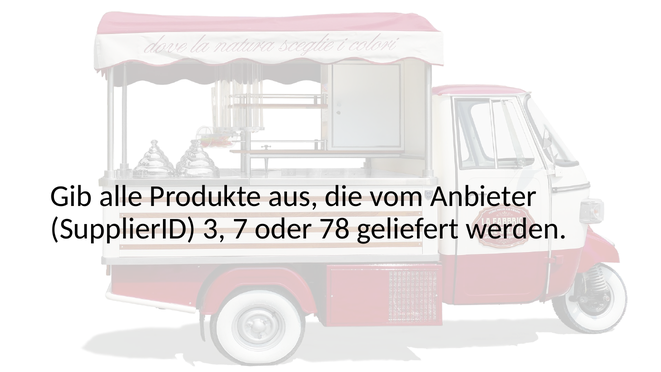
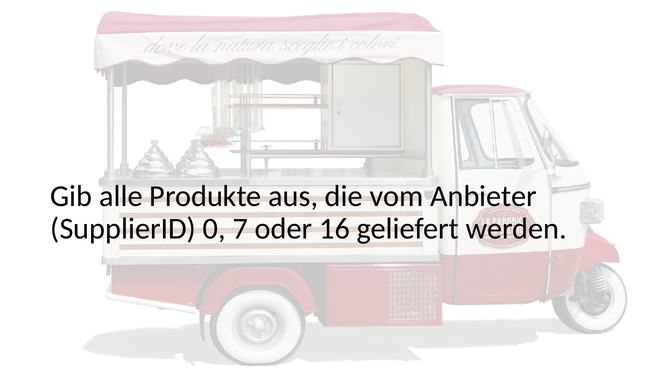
3: 3 -> 0
78: 78 -> 16
